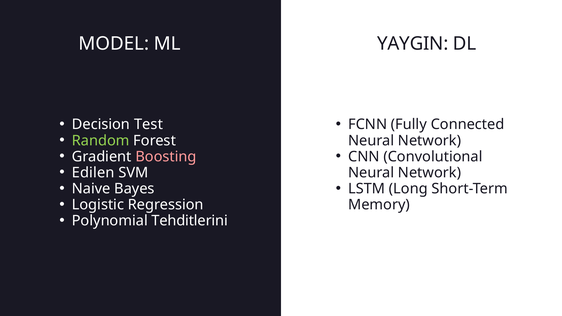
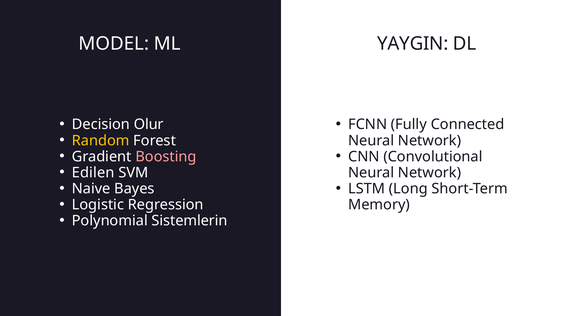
Test: Test -> Olur
Random colour: light green -> yellow
Tehditlerini: Tehditlerini -> Sistemlerin
